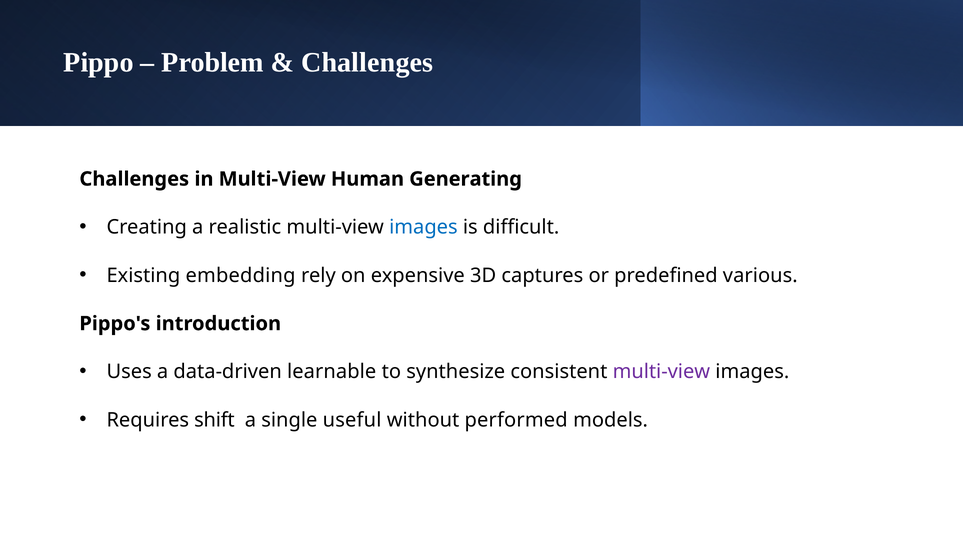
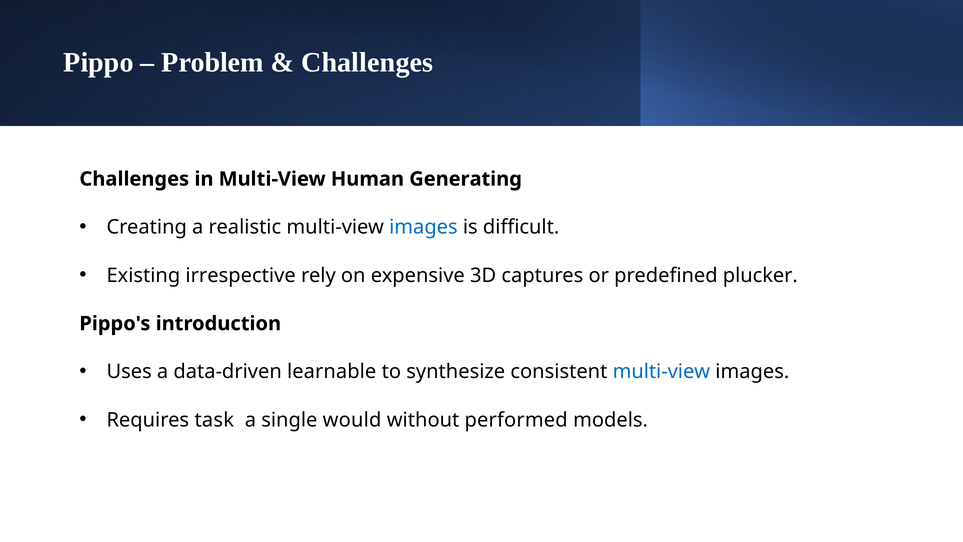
embedding: embedding -> irrespective
various: various -> plucker
multi-view at (661, 372) colour: purple -> blue
shift: shift -> task
useful: useful -> would
